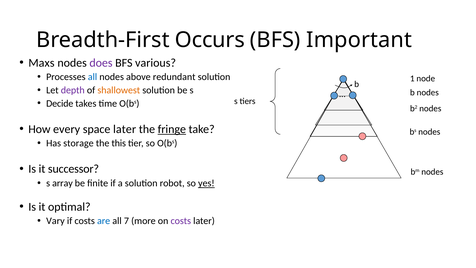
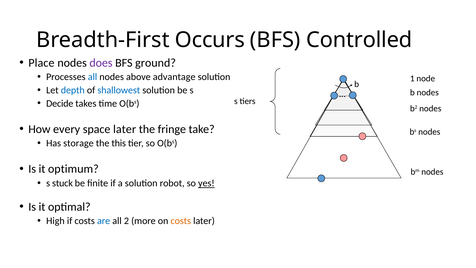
Important: Important -> Controlled
Maxs: Maxs -> Place
various: various -> ground
redundant: redundant -> advantage
depth colour: purple -> blue
shallowest colour: orange -> blue
fringe underline: present -> none
successor: successor -> optimum
array: array -> stuck
Vary: Vary -> High
7: 7 -> 2
costs at (181, 221) colour: purple -> orange
